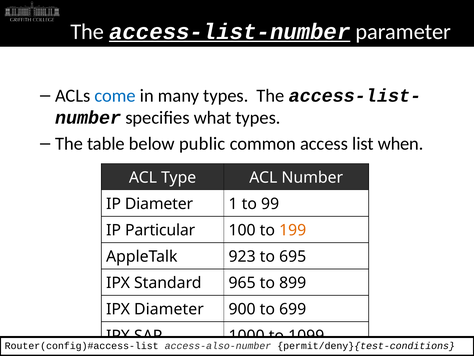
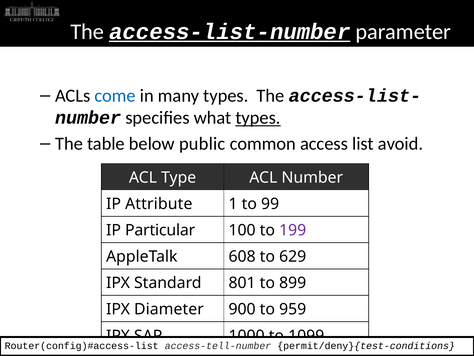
types at (258, 118) underline: none -> present
when: when -> avoid
IP Diameter: Diameter -> Attribute
199 colour: orange -> purple
923: 923 -> 608
695: 695 -> 629
965: 965 -> 801
699: 699 -> 959
access-also-number: access-also-number -> access-tell-number
